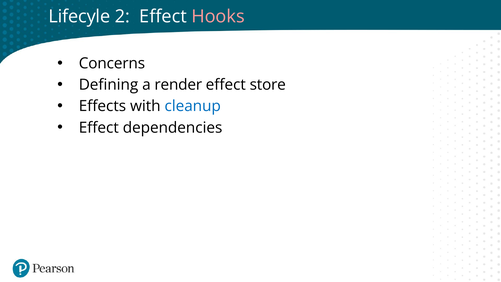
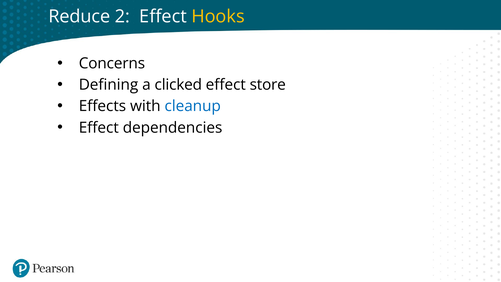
Lifecyle: Lifecyle -> Reduce
Hooks colour: pink -> yellow
render: render -> clicked
